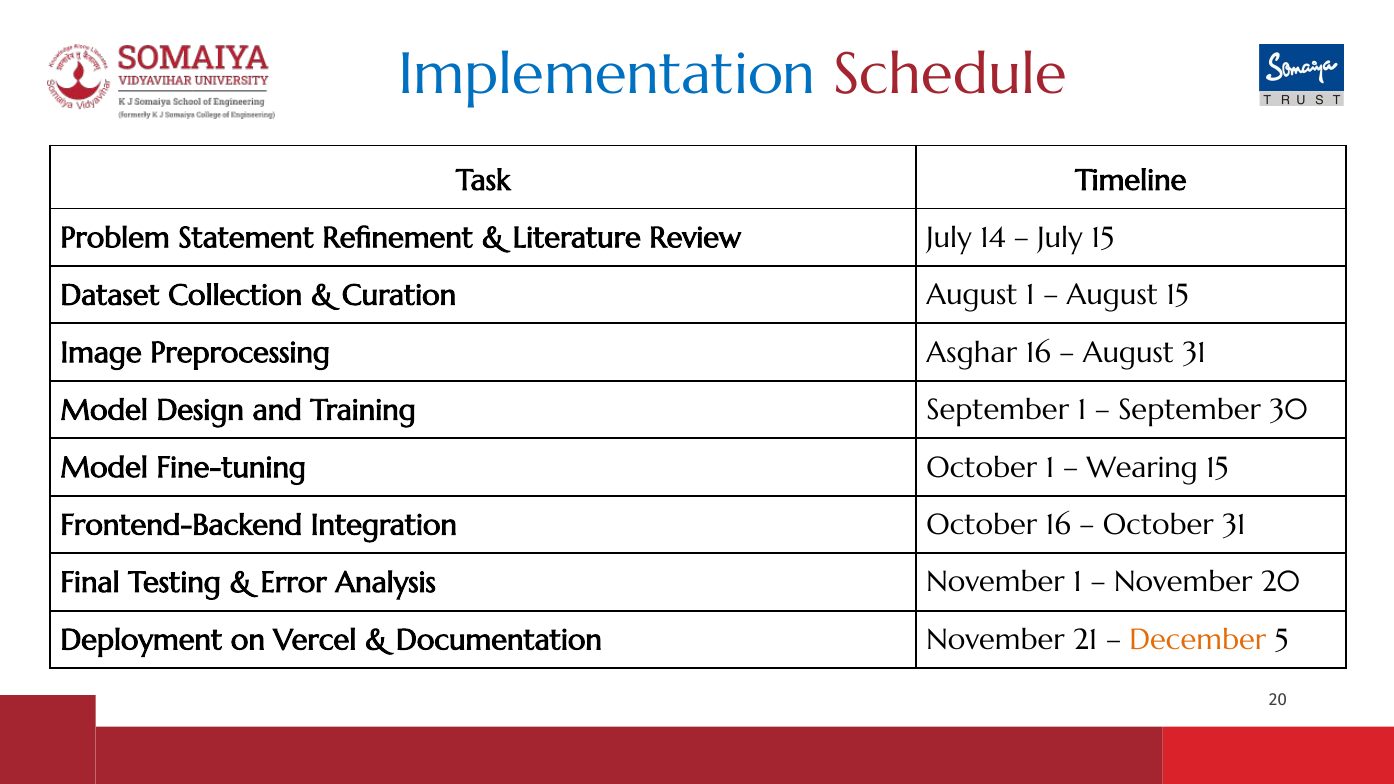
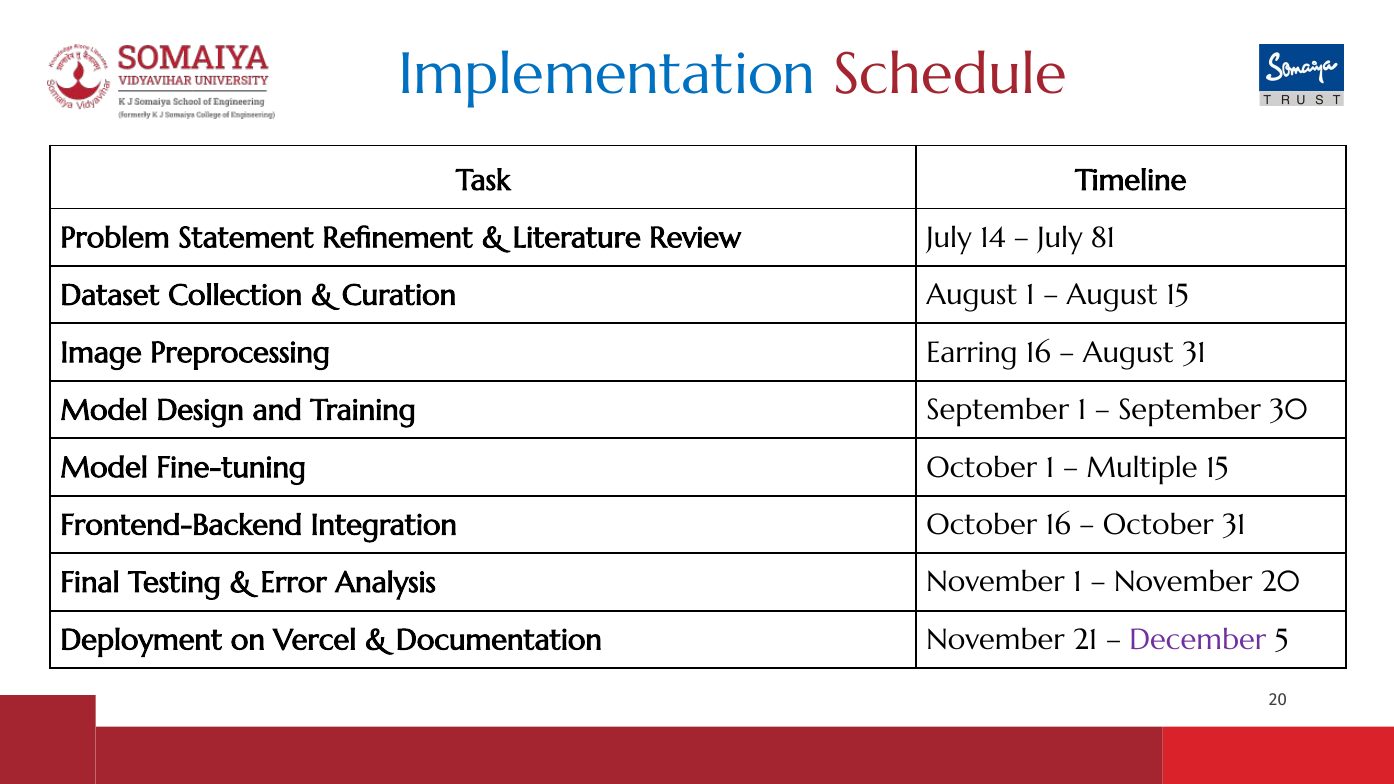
July 15: 15 -> 81
Asghar: Asghar -> Earring
Wearing: Wearing -> Multiple
December colour: orange -> purple
